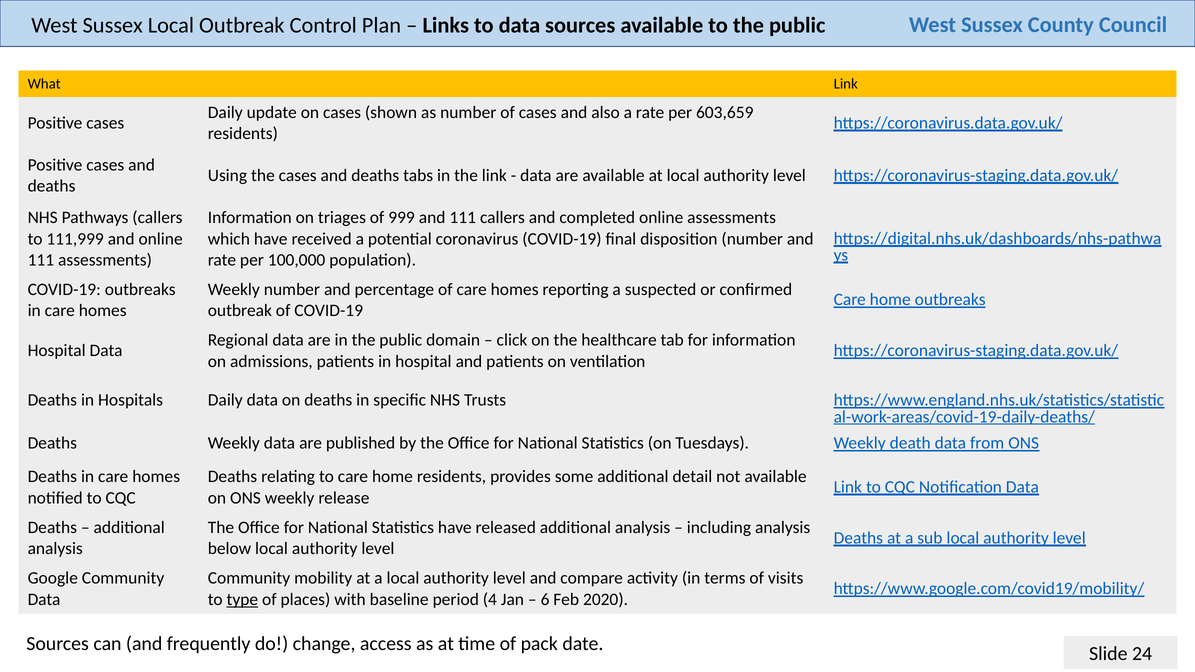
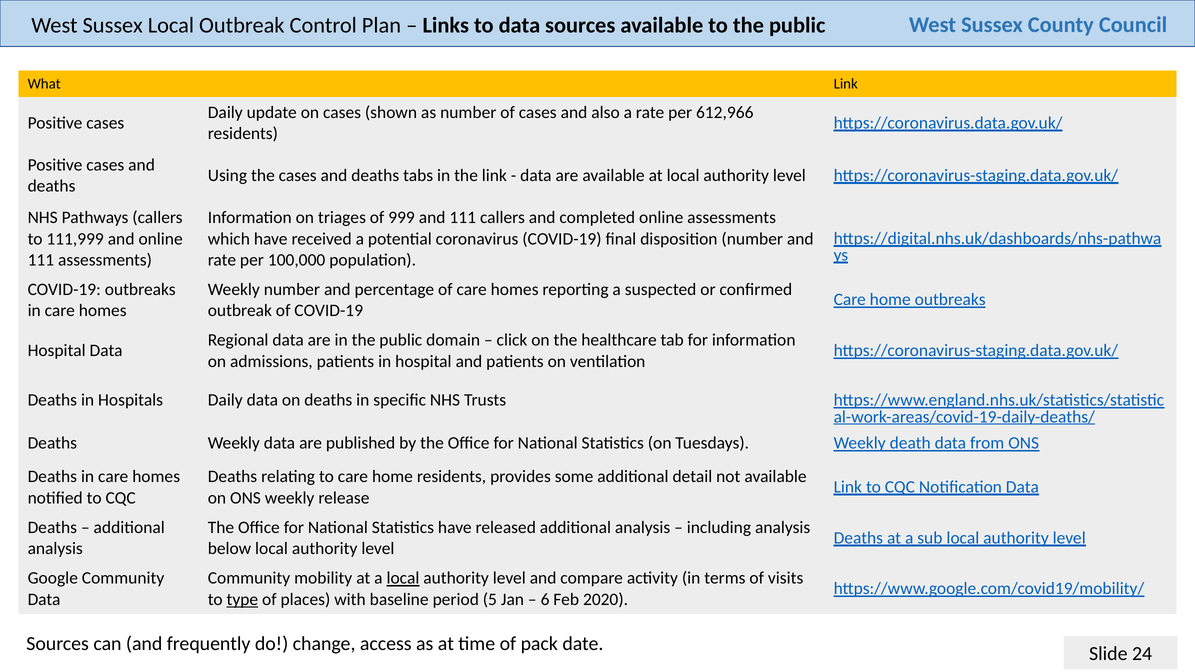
603,659: 603,659 -> 612,966
local at (403, 578) underline: none -> present
4: 4 -> 5
